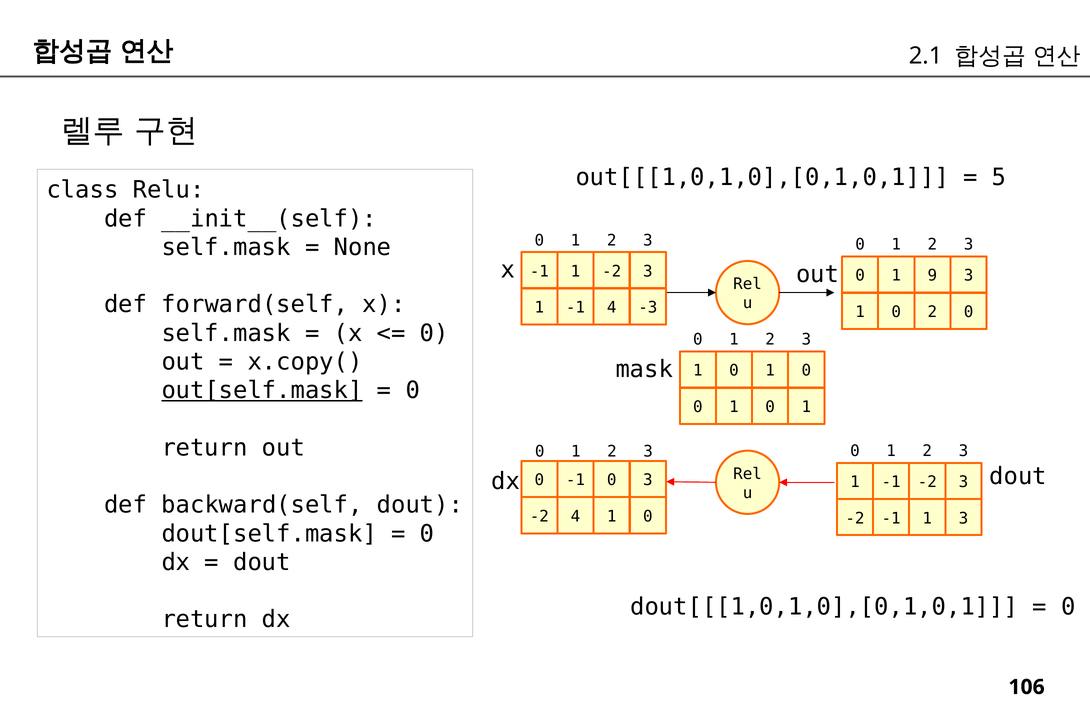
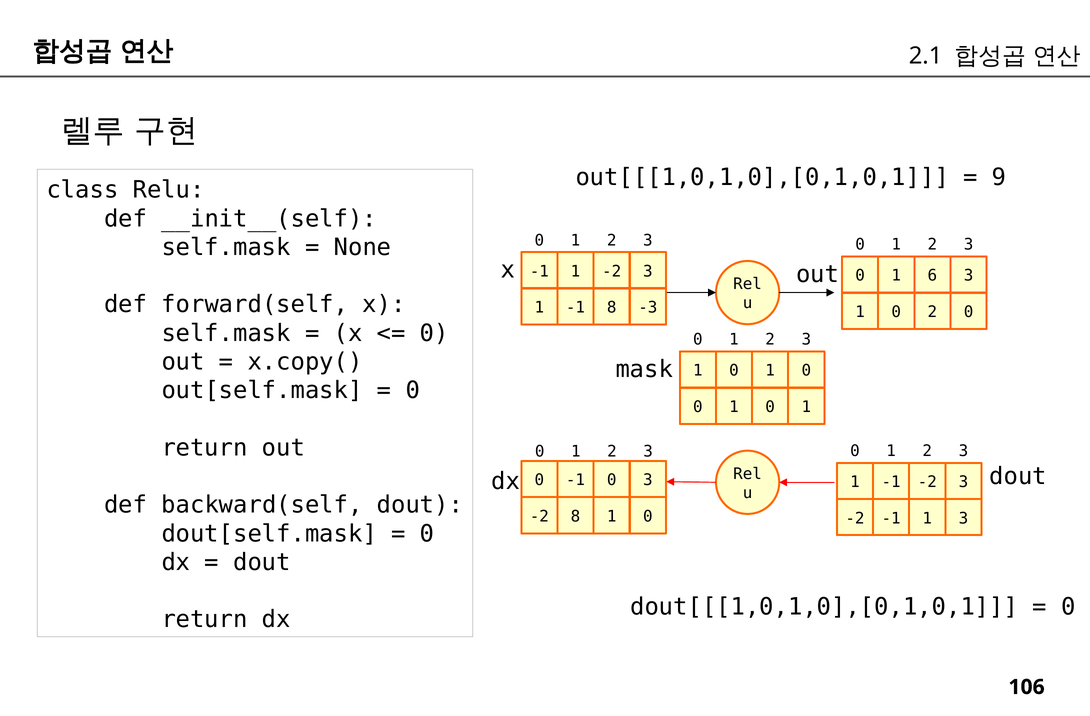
5: 5 -> 9
9: 9 -> 6
-1 4: 4 -> 8
out[self.mask underline: present -> none
-2 4: 4 -> 8
